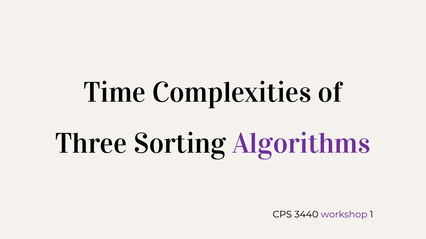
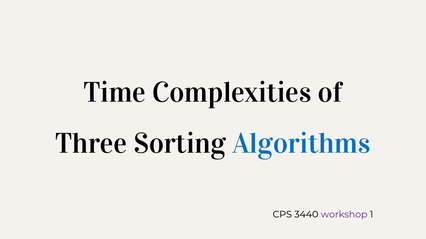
Algorithms colour: purple -> blue
